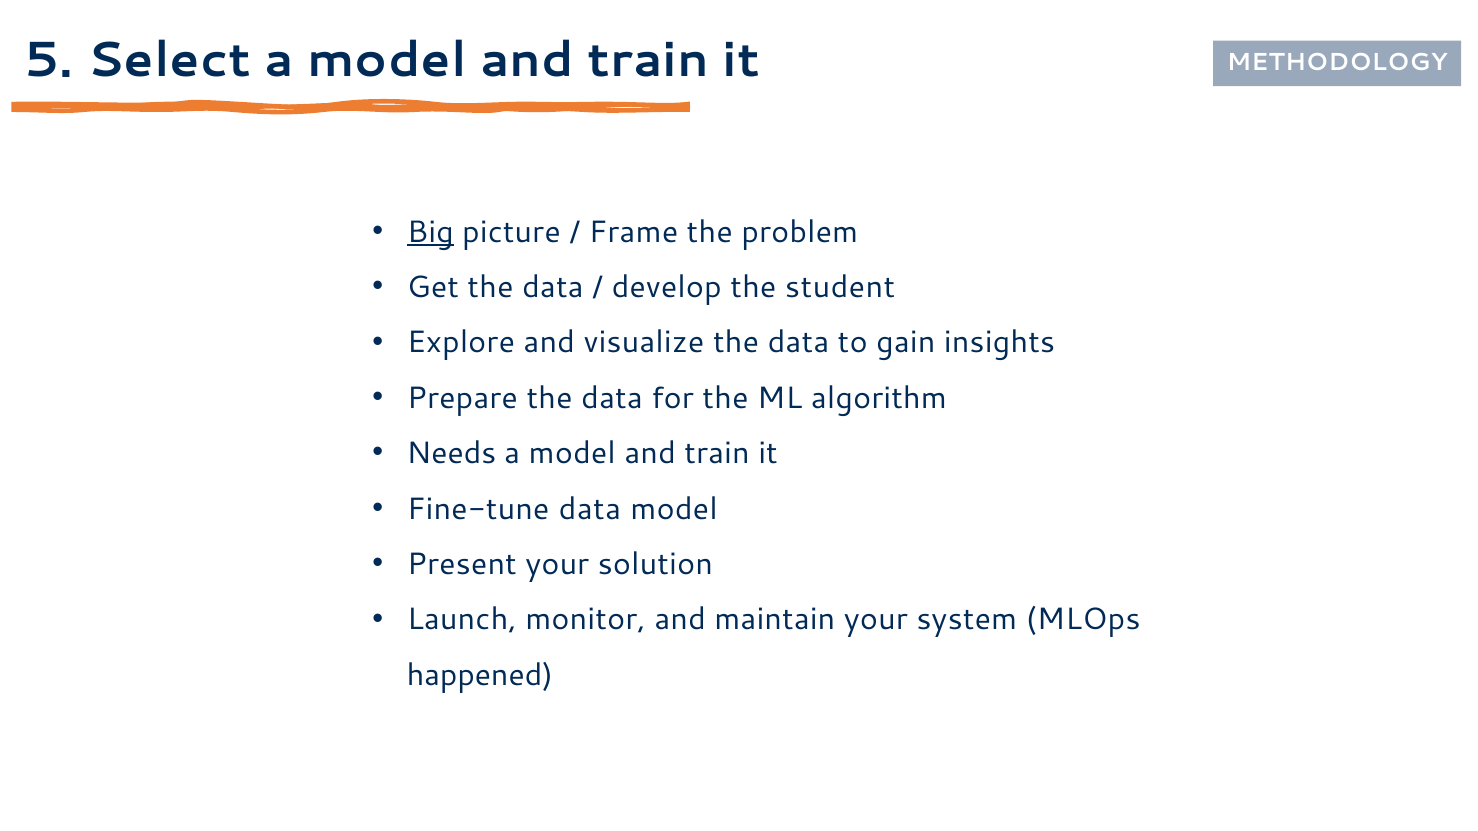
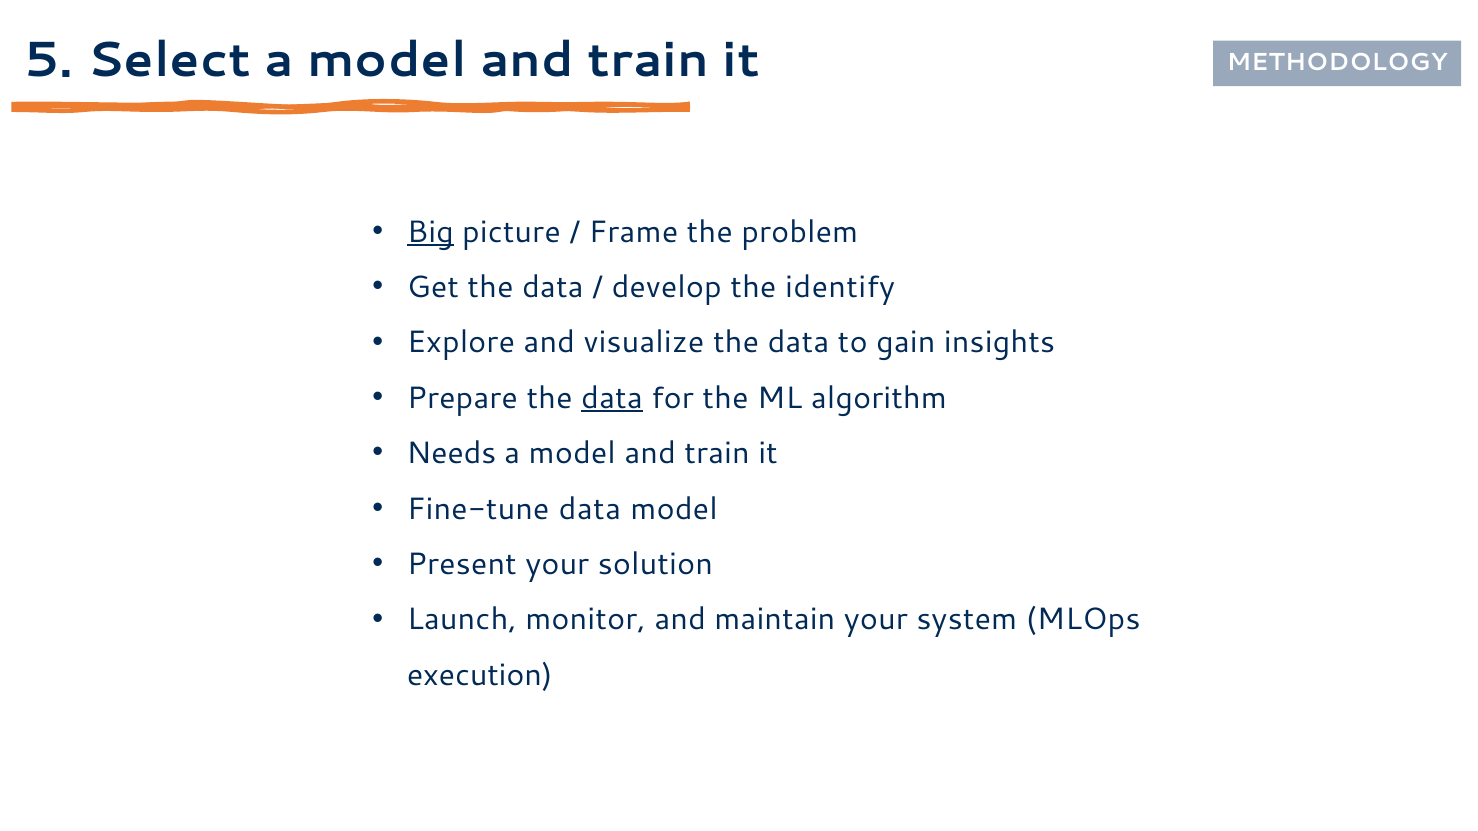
student: student -> identify
data at (612, 398) underline: none -> present
happened: happened -> execution
